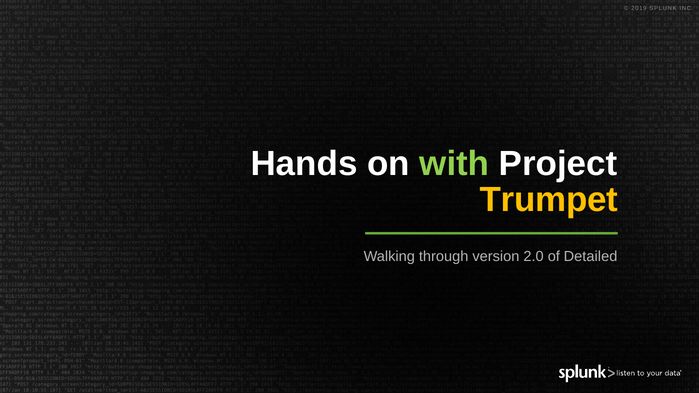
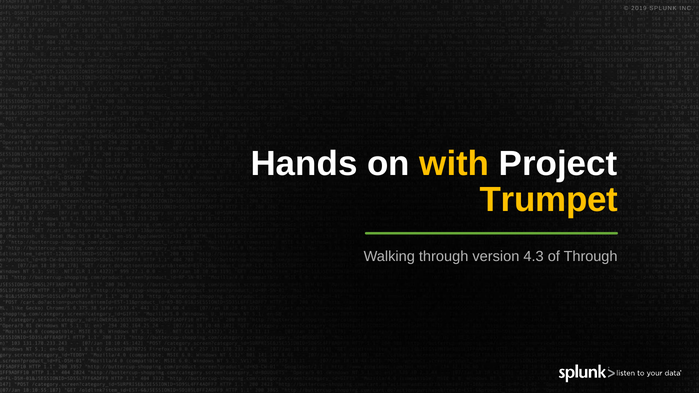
with colour: light green -> yellow
2.0: 2.0 -> 4.3
of Detailed: Detailed -> Through
